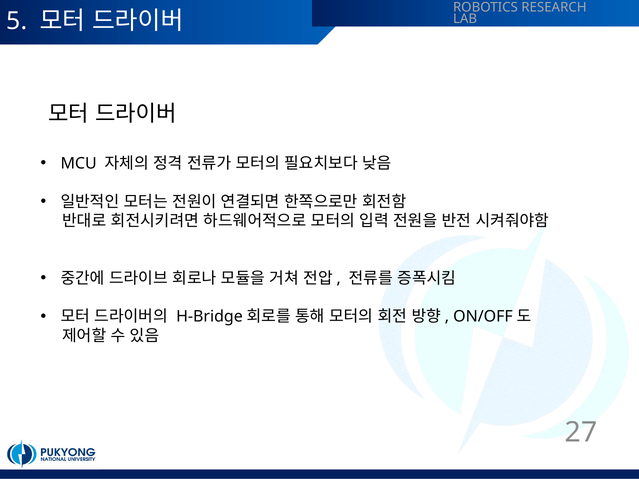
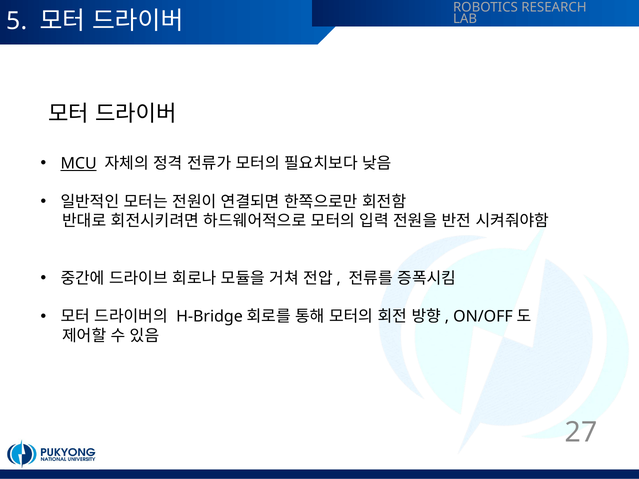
MCU underline: none -> present
